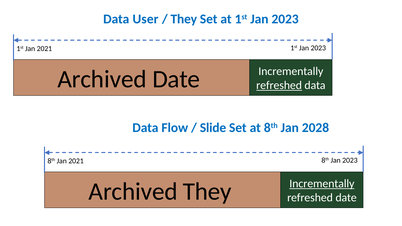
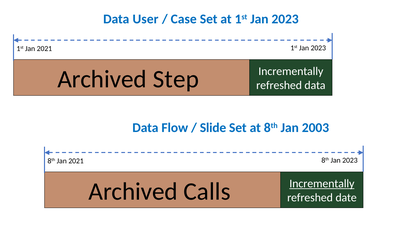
They at (184, 19): They -> Case
Archived Date: Date -> Step
refreshed at (279, 85) underline: present -> none
2028: 2028 -> 2003
Archived They: They -> Calls
